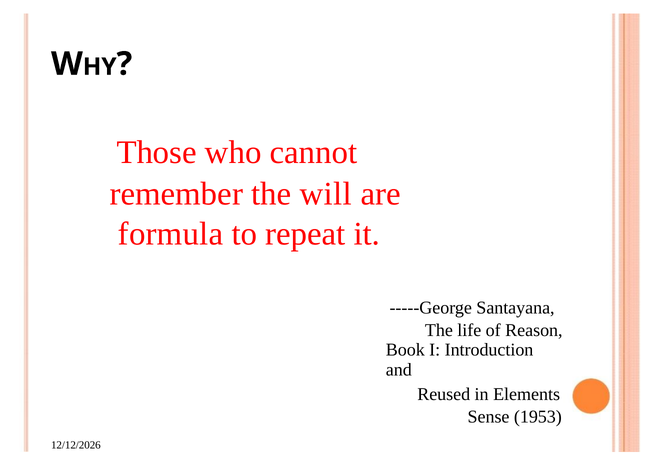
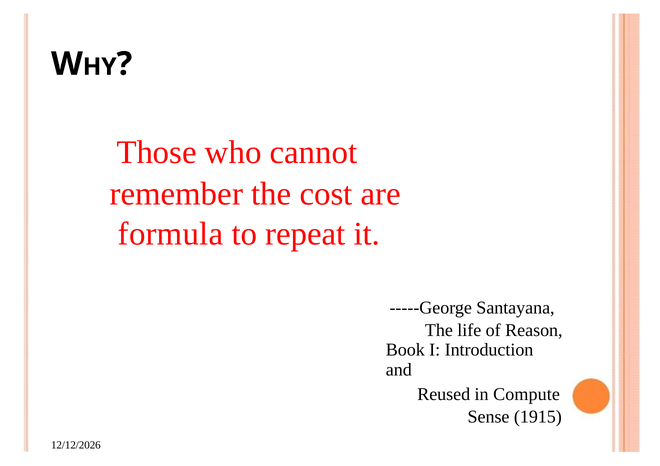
will: will -> cost
Elements: Elements -> Compute
1953: 1953 -> 1915
